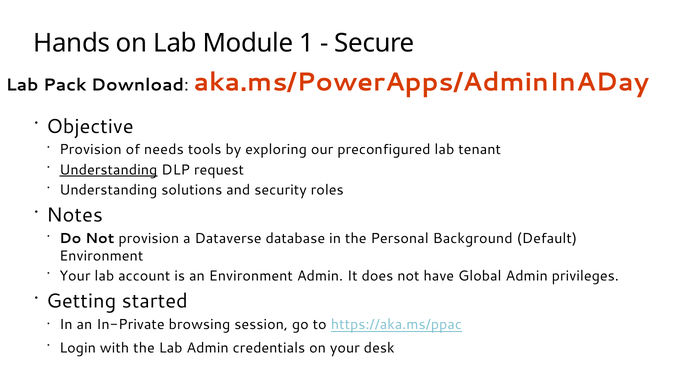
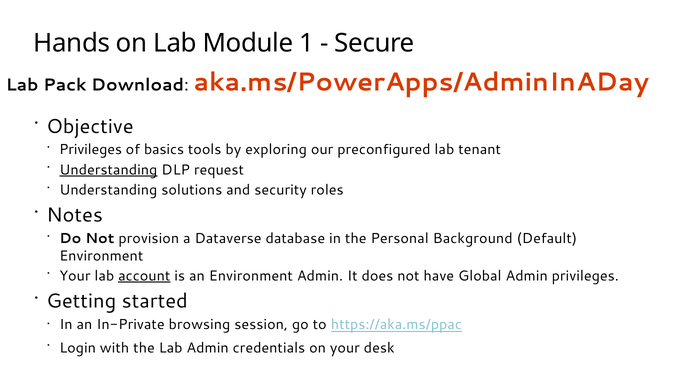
Provision at (90, 150): Provision -> Privileges
needs: needs -> basics
account underline: none -> present
